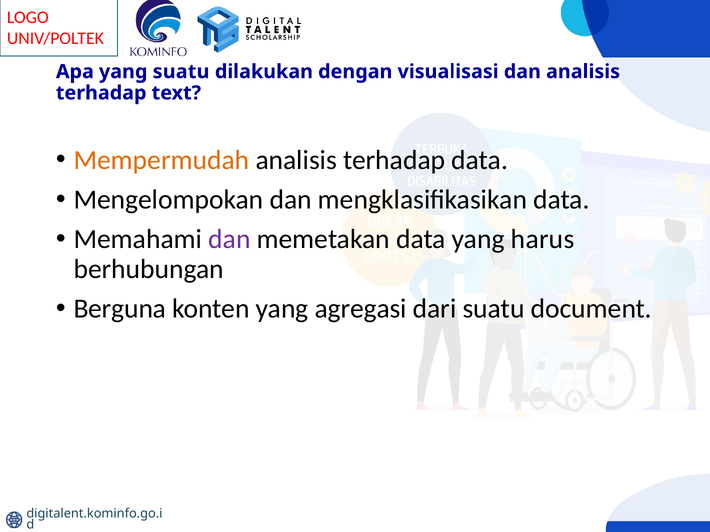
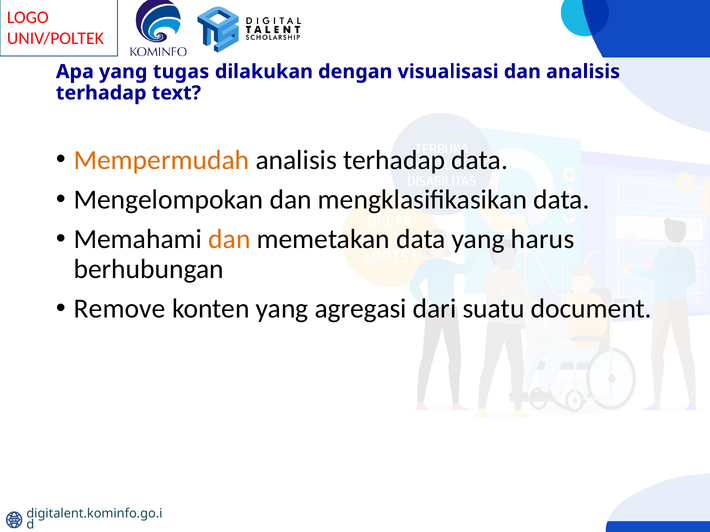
yang suatu: suatu -> tugas
dan at (229, 239) colour: purple -> orange
Berguna: Berguna -> Remove
